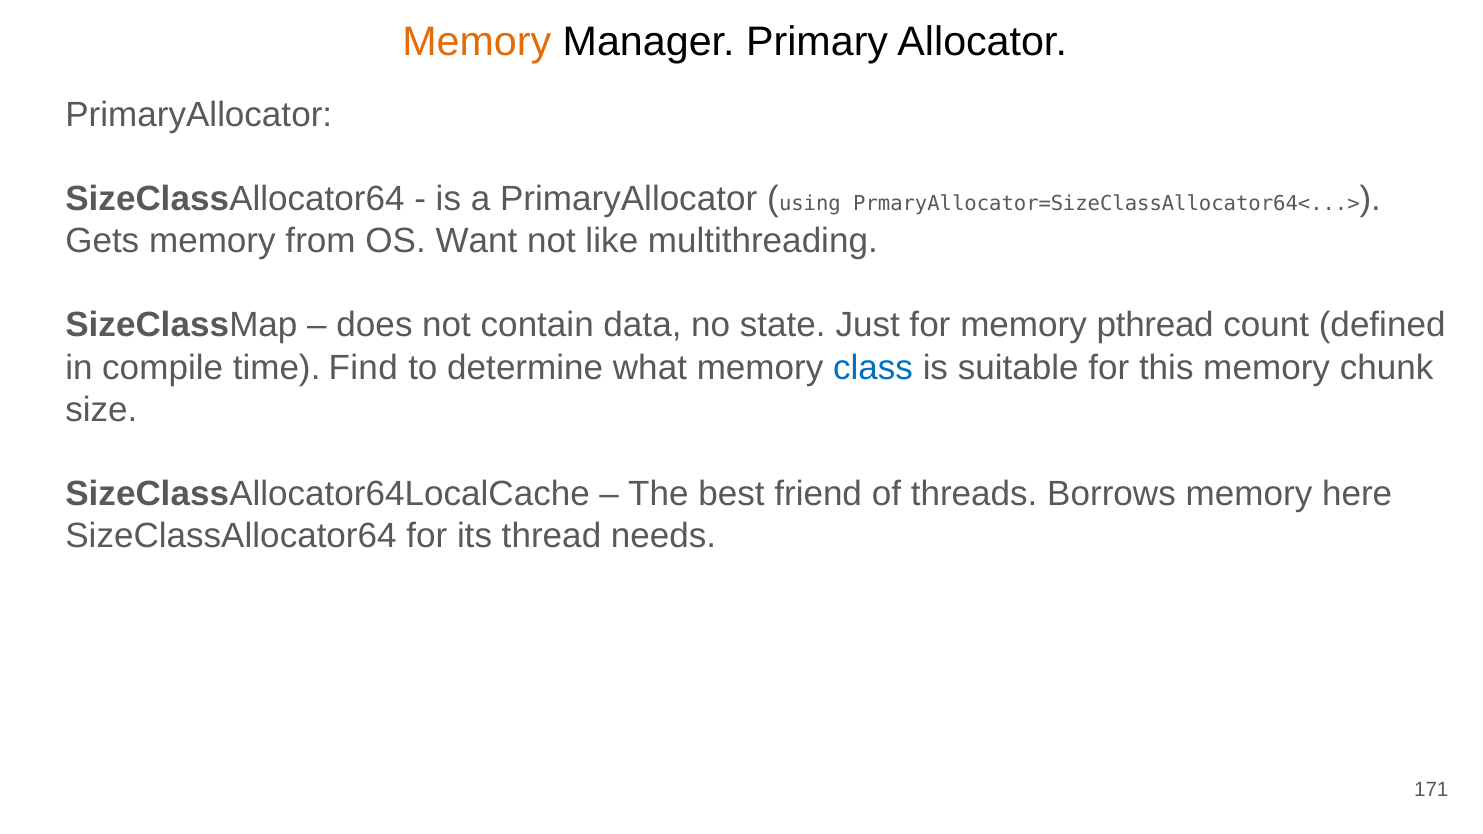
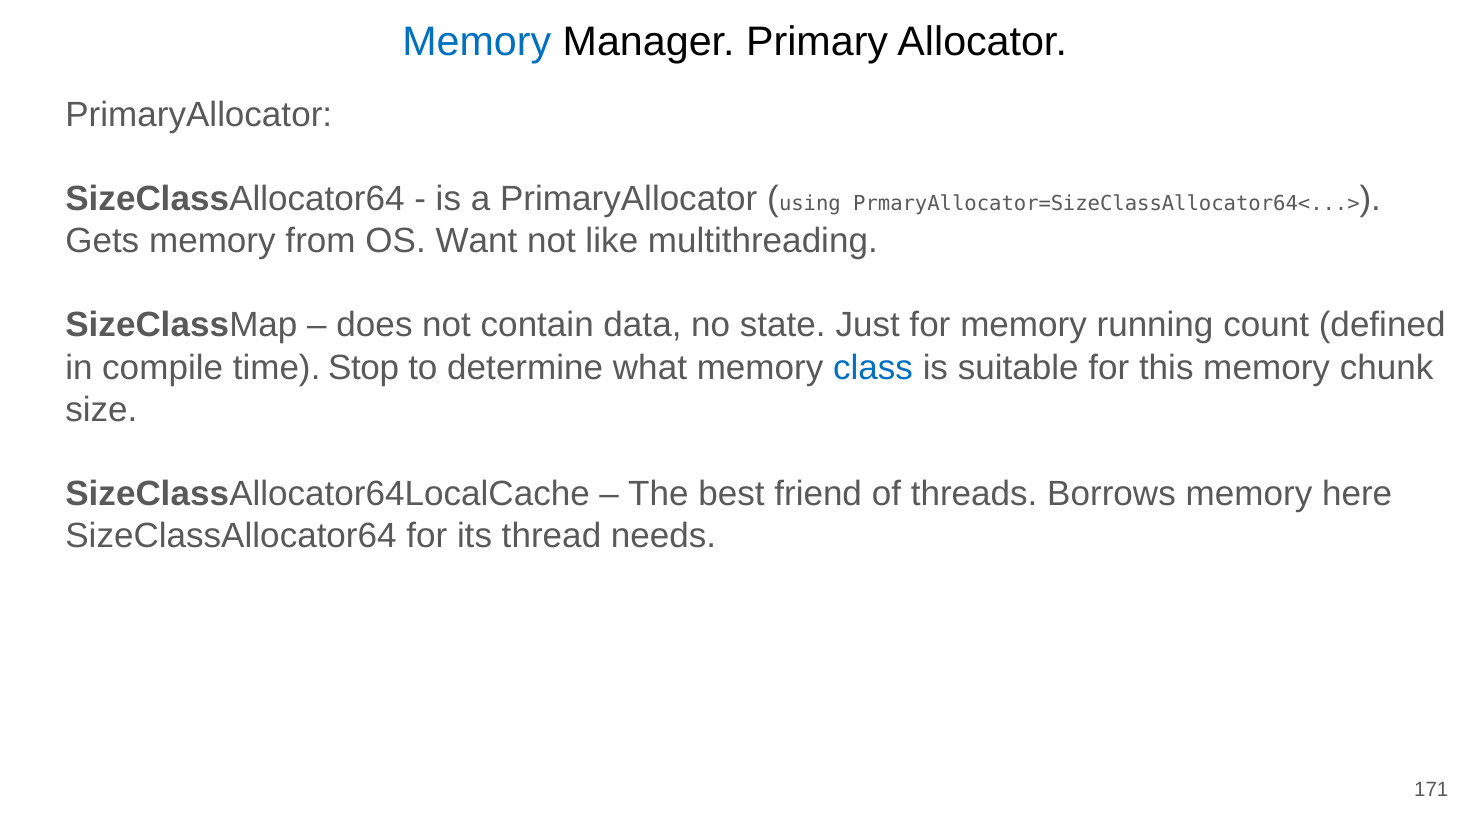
Memory at (477, 42) colour: orange -> blue
pthread: pthread -> running
Find: Find -> Stop
